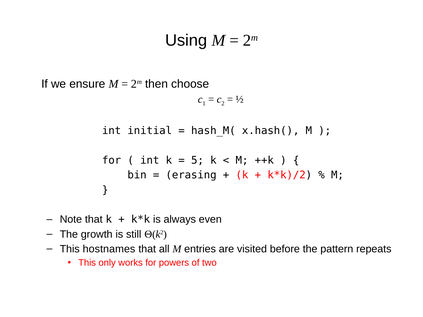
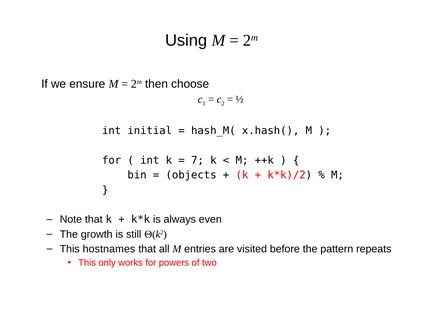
5: 5 -> 7
erasing: erasing -> objects
